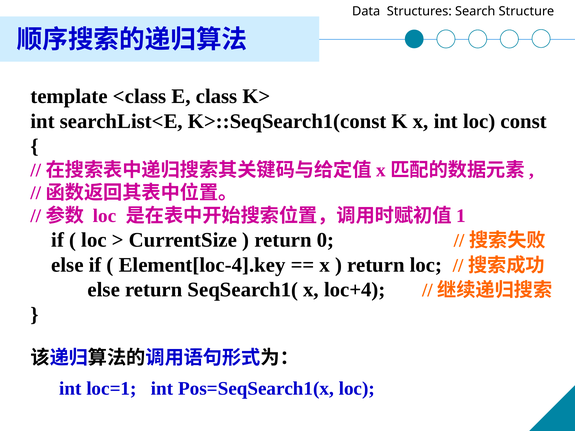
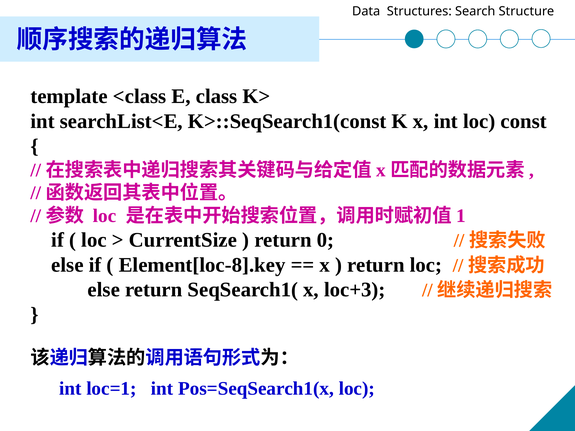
Element[loc-4].key: Element[loc-4].key -> Element[loc-8].key
loc+4: loc+4 -> loc+3
